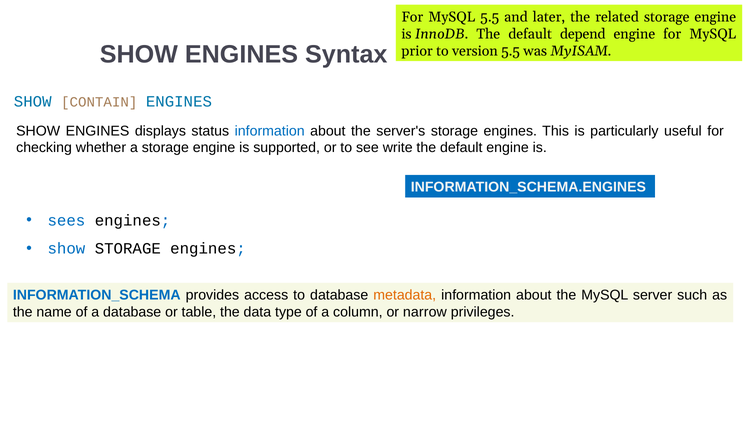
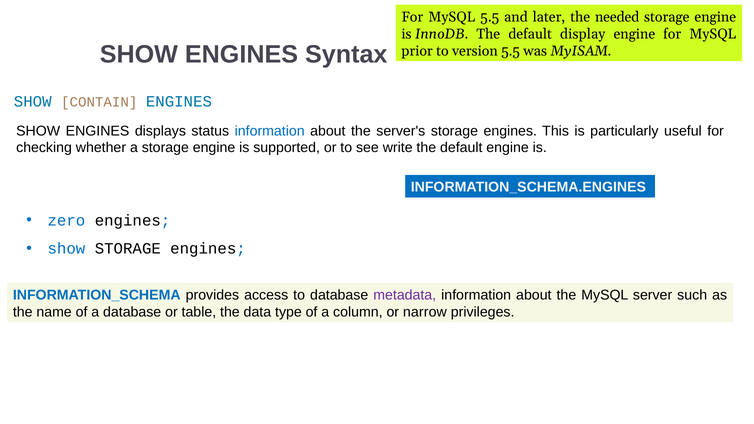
related: related -> needed
depend: depend -> display
sees: sees -> zero
metadata colour: orange -> purple
